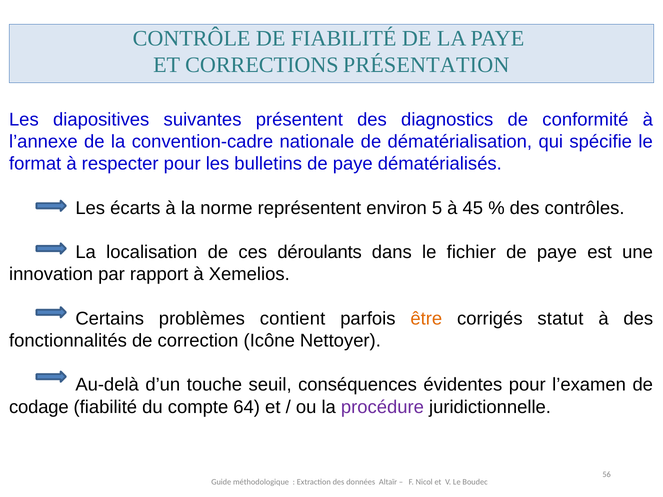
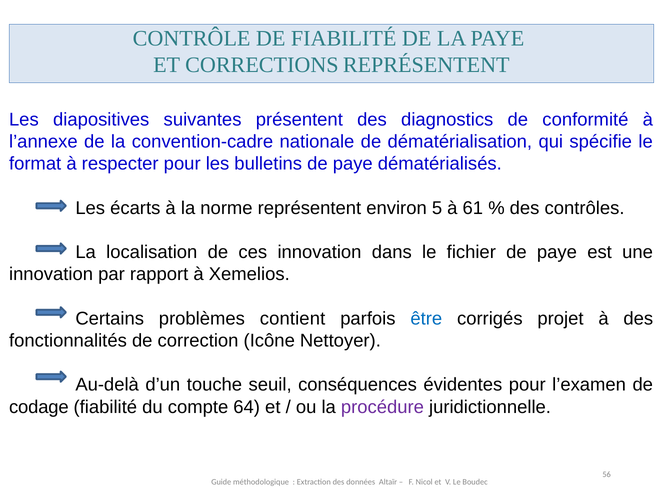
CORRECTIONS PRÉSENTATION: PRÉSENTATION -> REPRÉSENTENT
45: 45 -> 61
ces déroulants: déroulants -> innovation
être colour: orange -> blue
statut: statut -> projet
